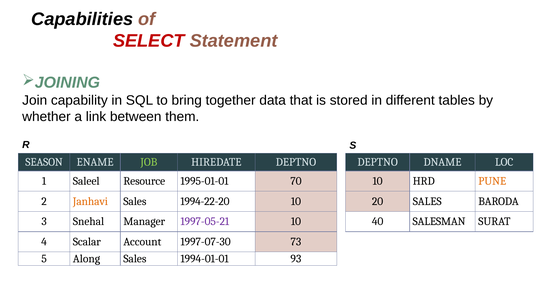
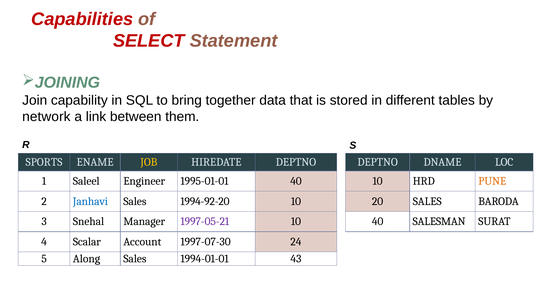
Capabilities colour: black -> red
whether: whether -> network
SEASON: SEASON -> SPORTS
JOB colour: light green -> yellow
Resource: Resource -> Engineer
1995-01-01 70: 70 -> 40
Janhavi colour: orange -> blue
1994-22-20: 1994-22-20 -> 1994-92-20
73: 73 -> 24
93: 93 -> 43
